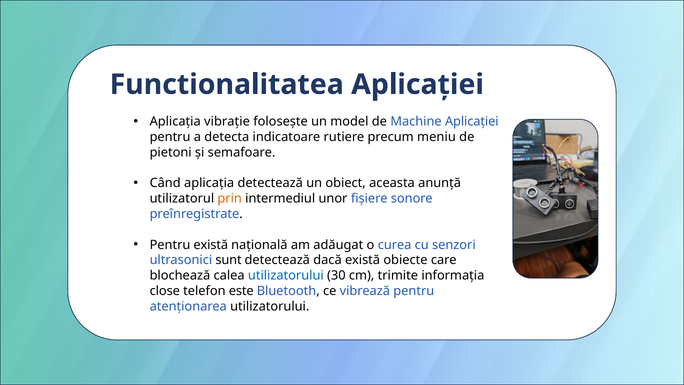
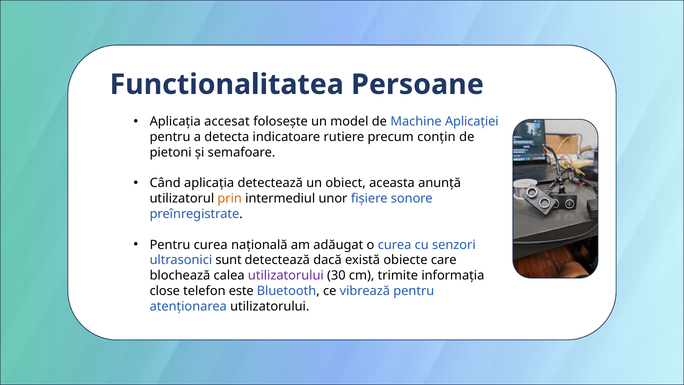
Functionalitatea Aplicației: Aplicației -> Persoane
vibrație: vibrație -> accesat
meniu: meniu -> conțin
Pentru există: există -> curea
utilizatorului at (286, 275) colour: blue -> purple
